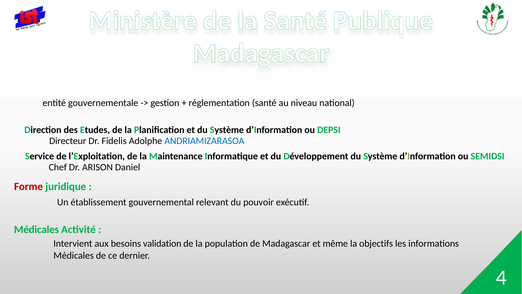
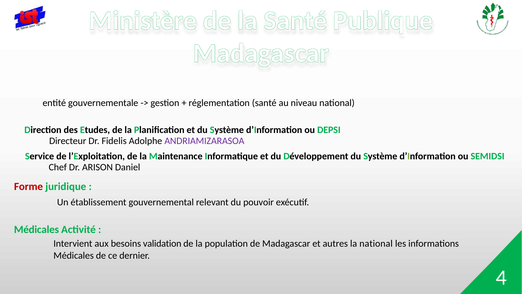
ANDRIAMIZARASOA colour: blue -> purple
même: même -> autres
la objectifs: objectifs -> national
